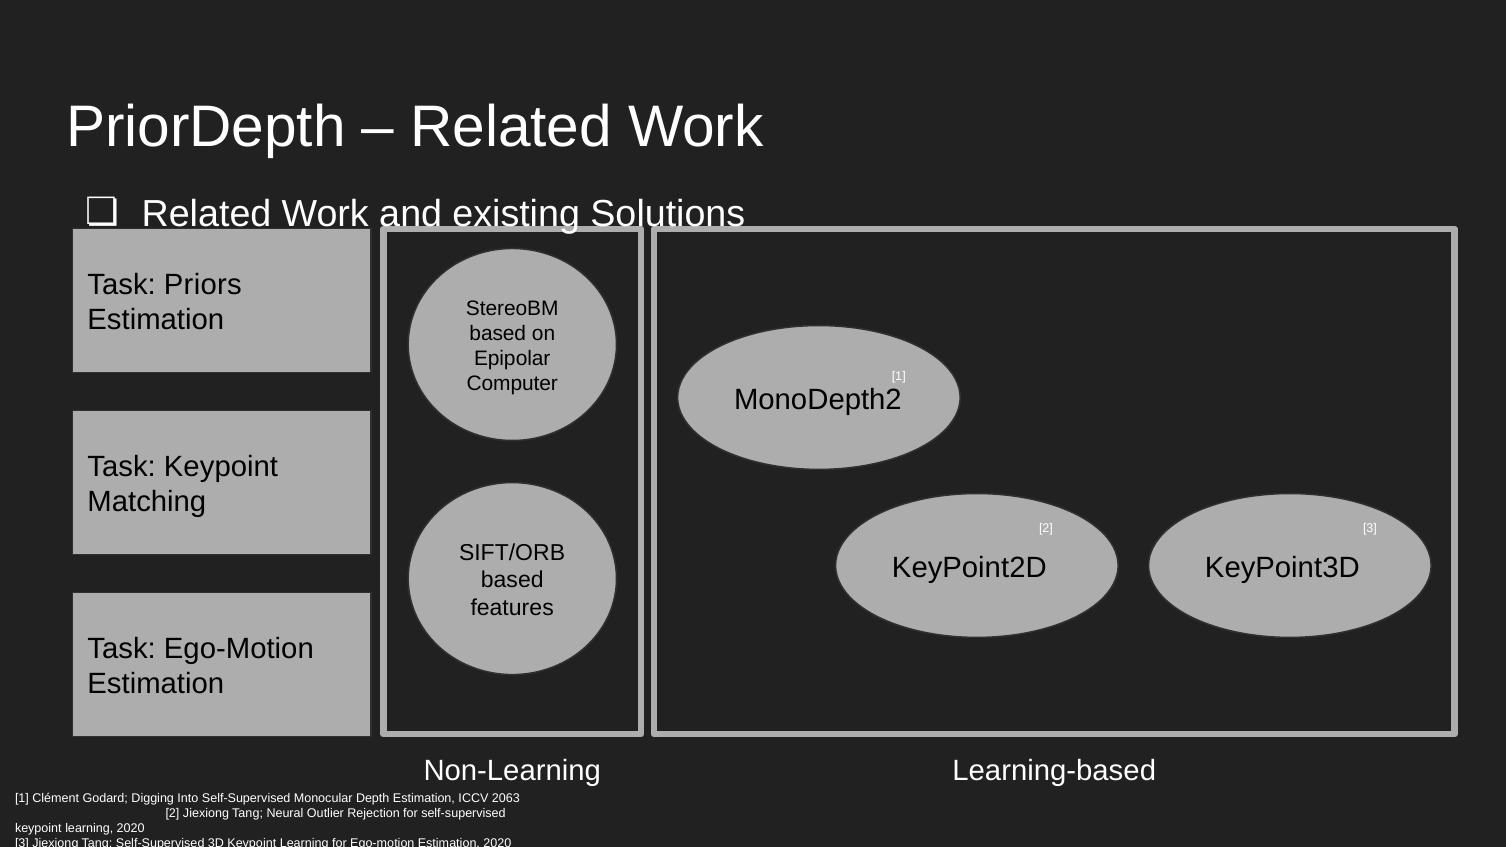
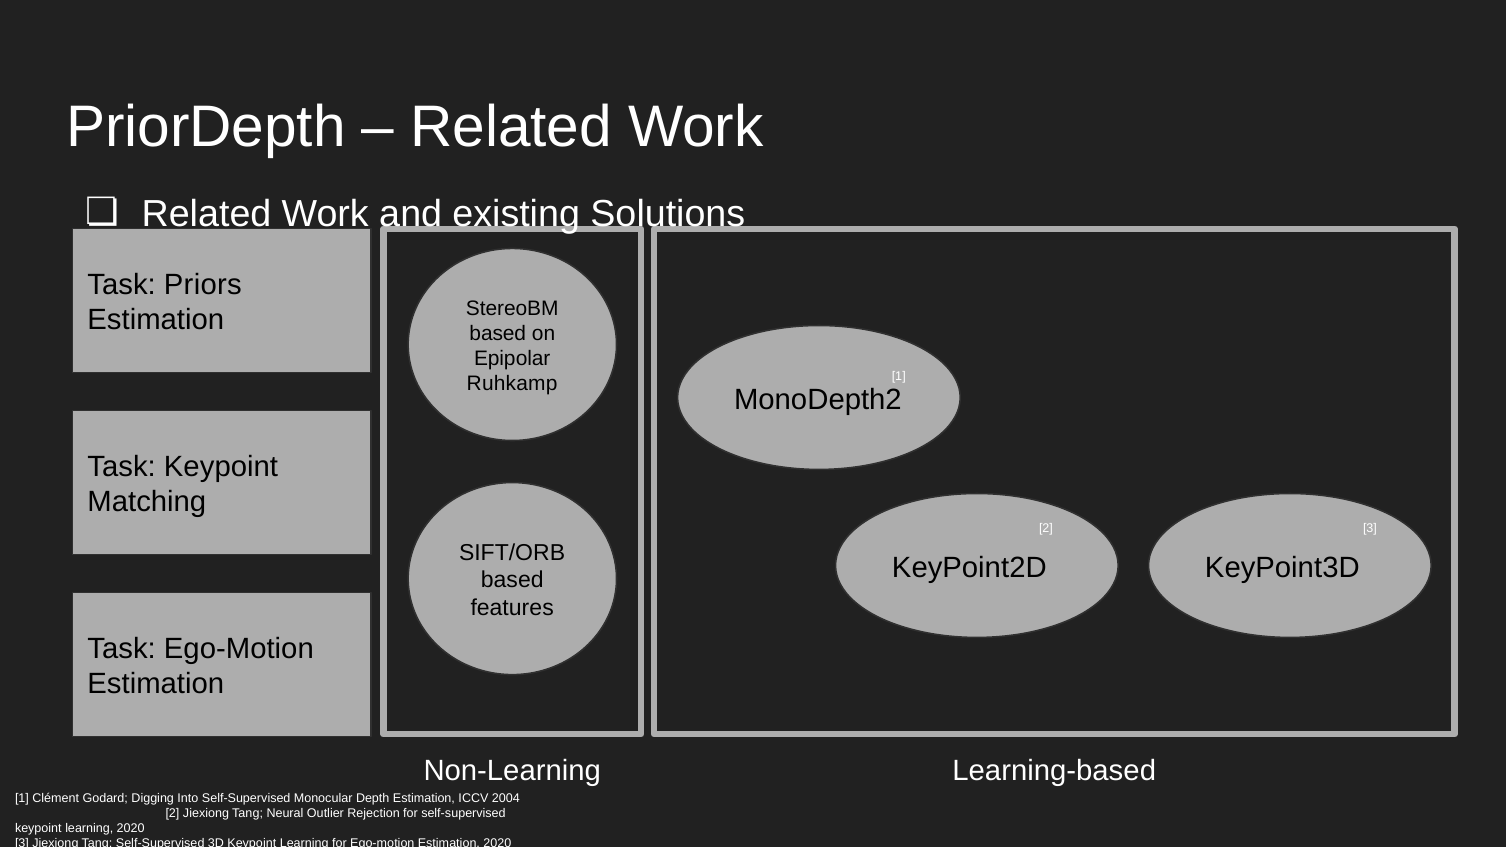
Computer: Computer -> Ruhkamp
2063: 2063 -> 2004
